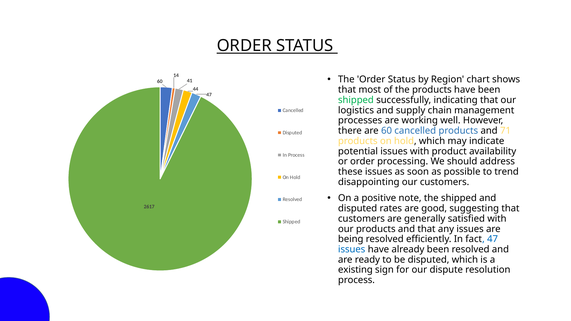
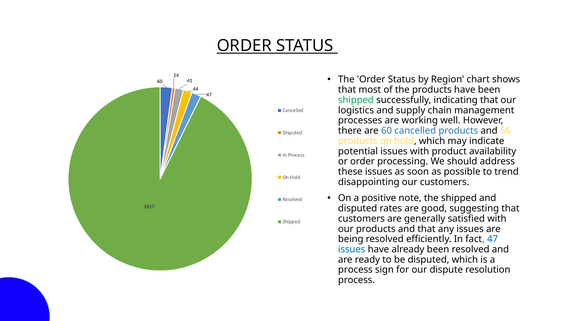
71: 71 -> 56
existing at (355, 270): existing -> process
